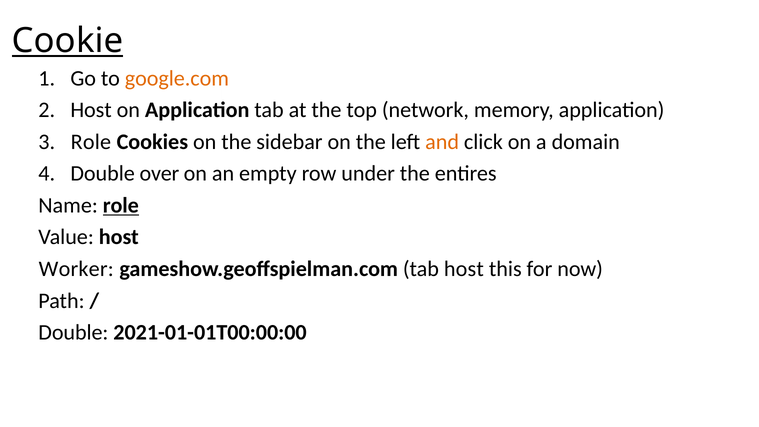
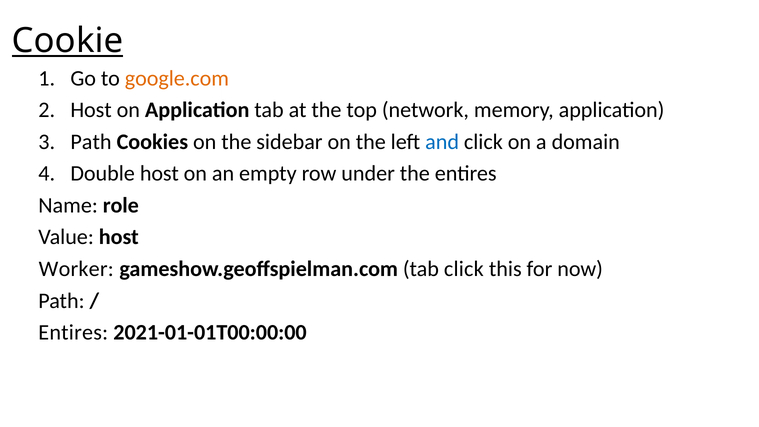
Role at (91, 142): Role -> Path
and colour: orange -> blue
Double over: over -> host
role at (121, 205) underline: present -> none
tab host: host -> click
Double at (73, 332): Double -> Entires
